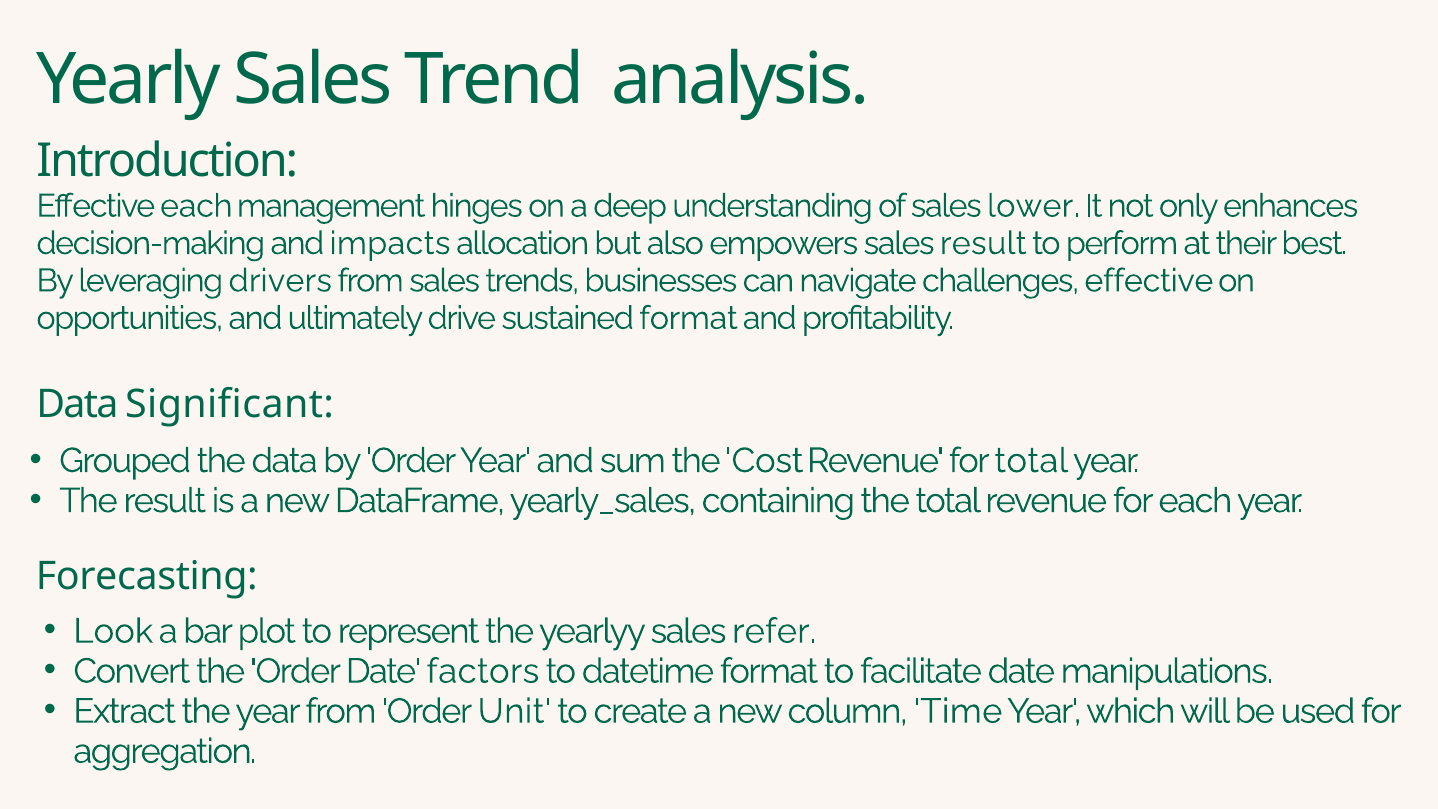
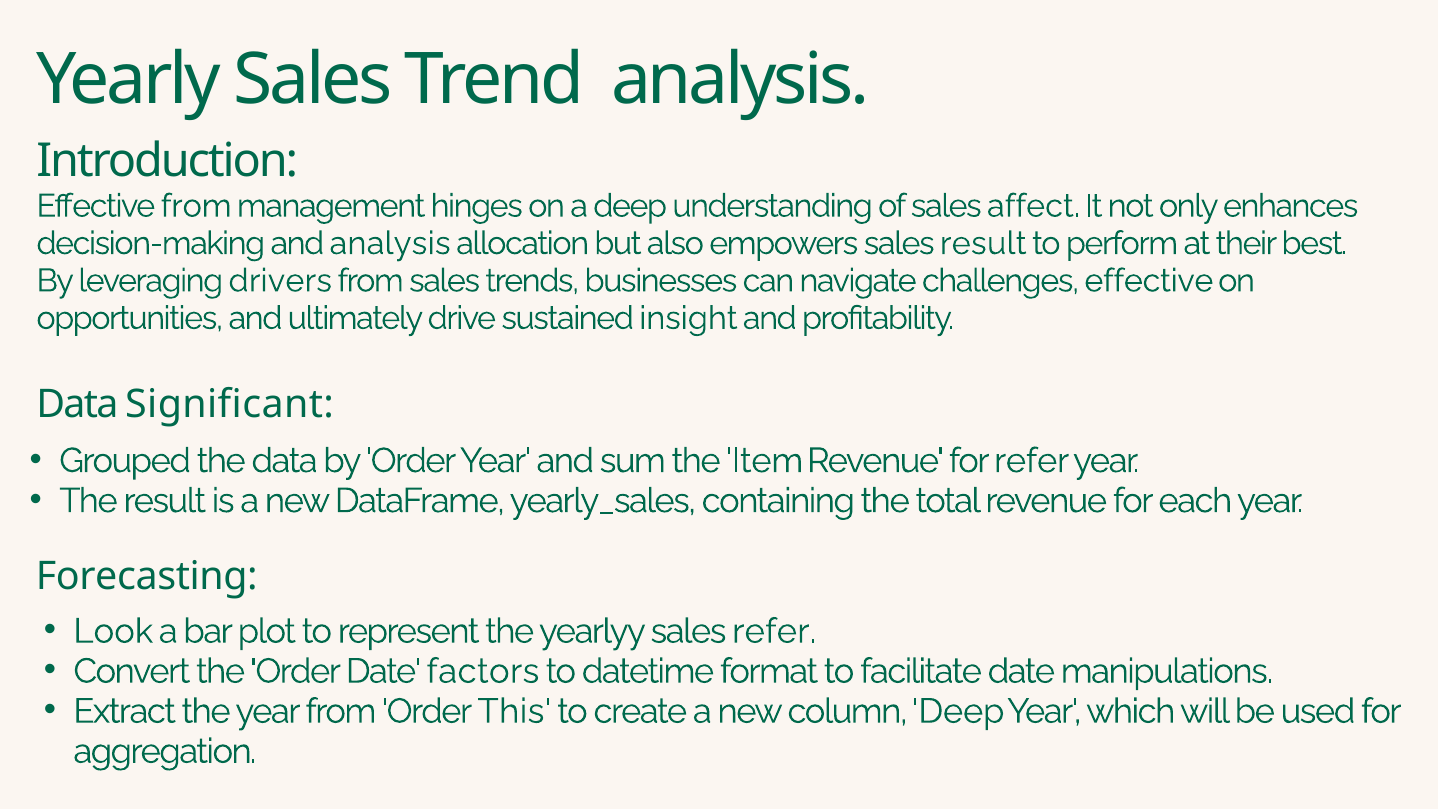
Effective each: each -> from
lower: lower -> affect
and impacts: impacts -> analysis
sustained format: format -> insight
Cost: Cost -> Item
for total: total -> refer
Unit: Unit -> This
column Time: Time -> Deep
